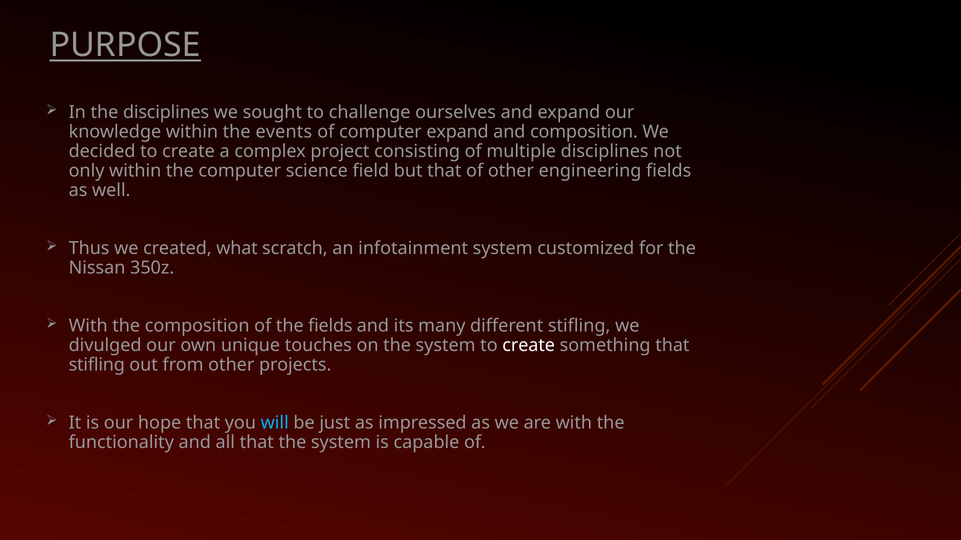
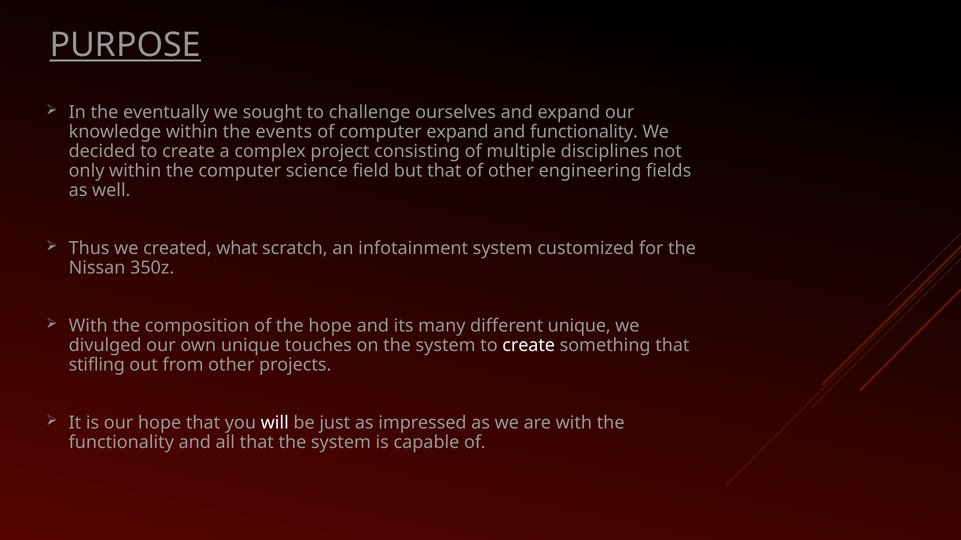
the disciplines: disciplines -> eventually
and composition: composition -> functionality
the fields: fields -> hope
different stifling: stifling -> unique
will colour: light blue -> white
